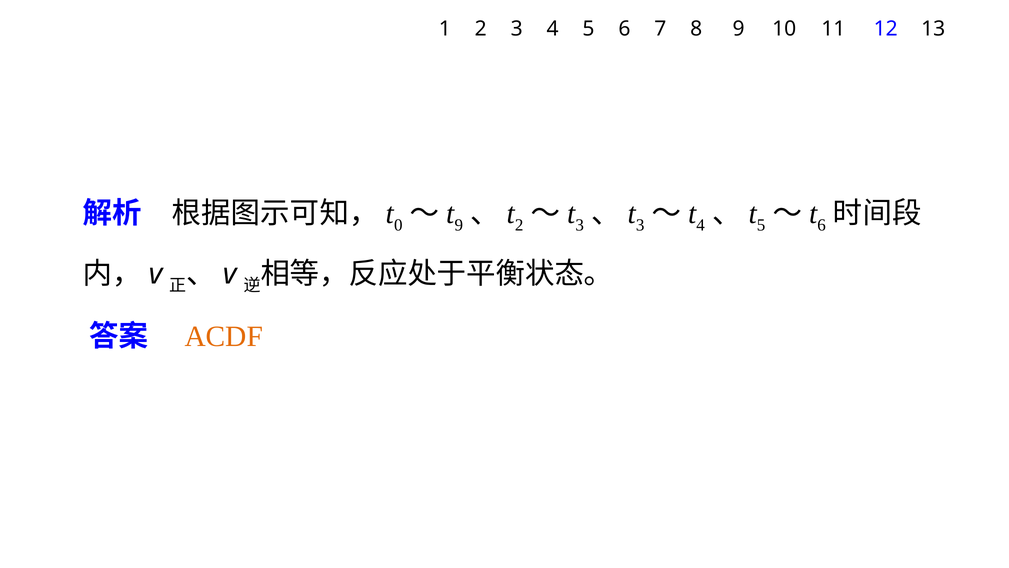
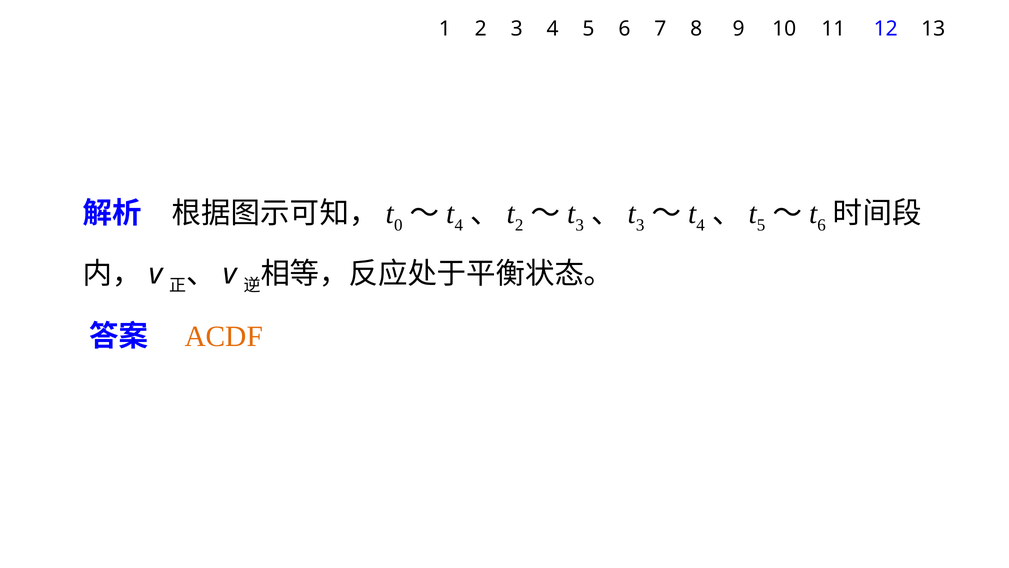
9 at (459, 225): 9 -> 4
